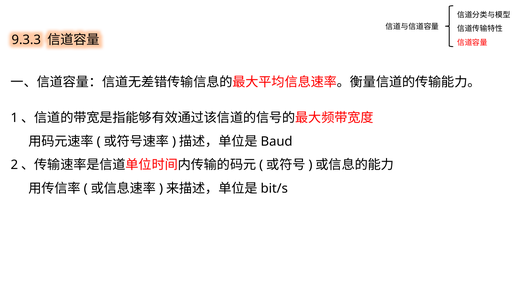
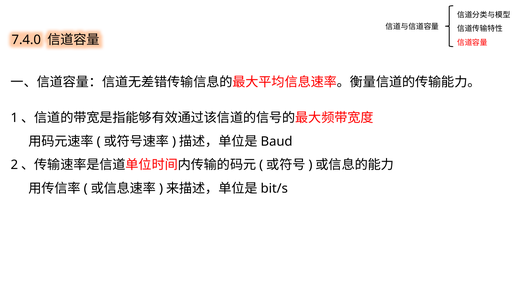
9.3.3: 9.3.3 -> 7.4.0
